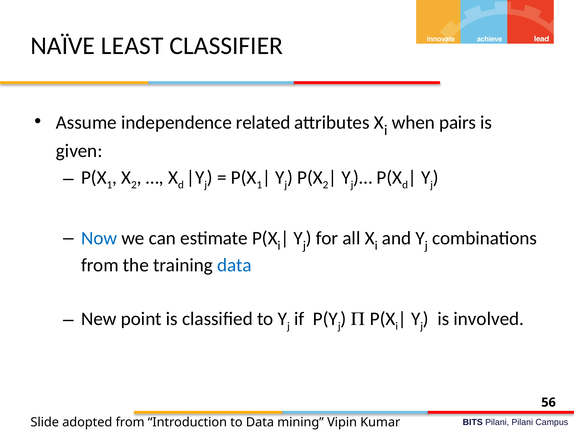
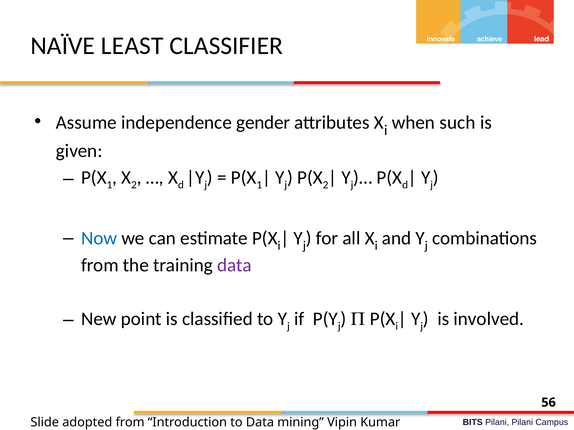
related: related -> gender
pairs: pairs -> such
data at (234, 266) colour: blue -> purple
